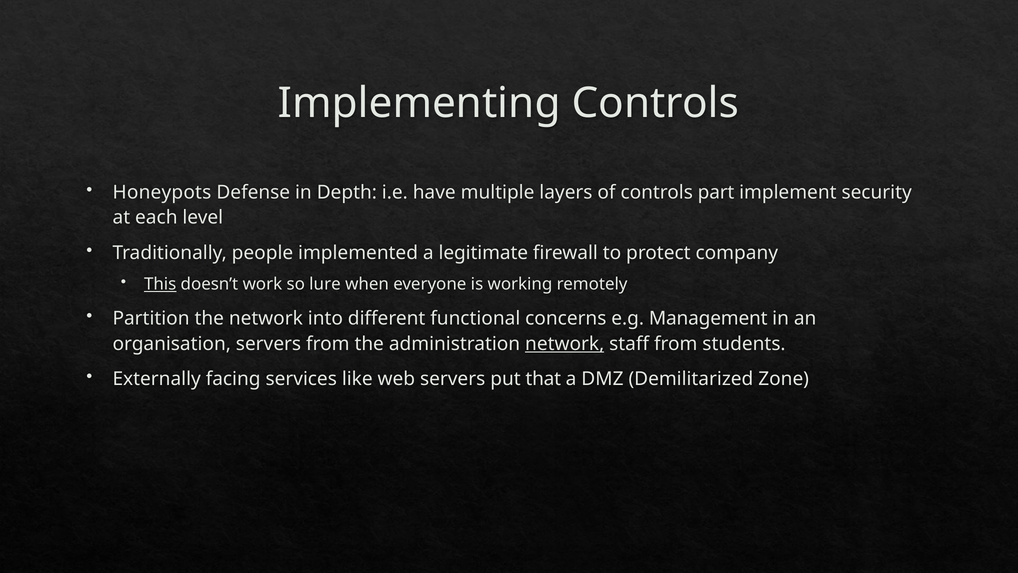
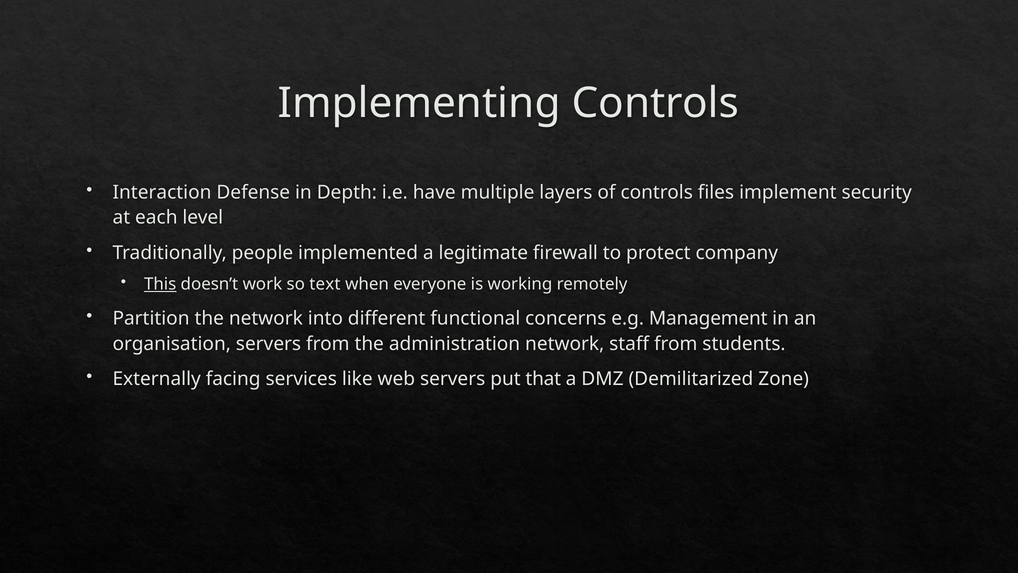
Honeypots: Honeypots -> Interaction
part: part -> files
lure: lure -> text
network at (565, 343) underline: present -> none
